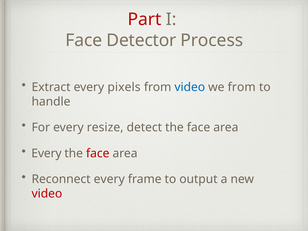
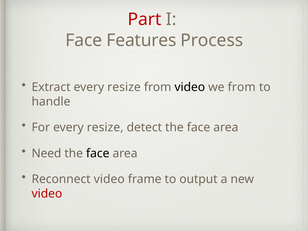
Detector: Detector -> Features
Extract every pixels: pixels -> resize
video at (190, 87) colour: blue -> black
Every at (46, 153): Every -> Need
face at (98, 153) colour: red -> black
Reconnect every: every -> video
